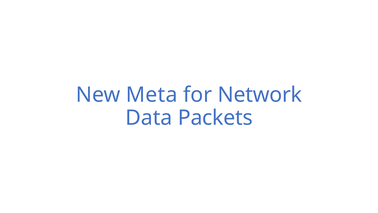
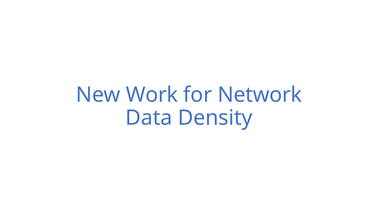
Meta: Meta -> Work
Packets: Packets -> Density
